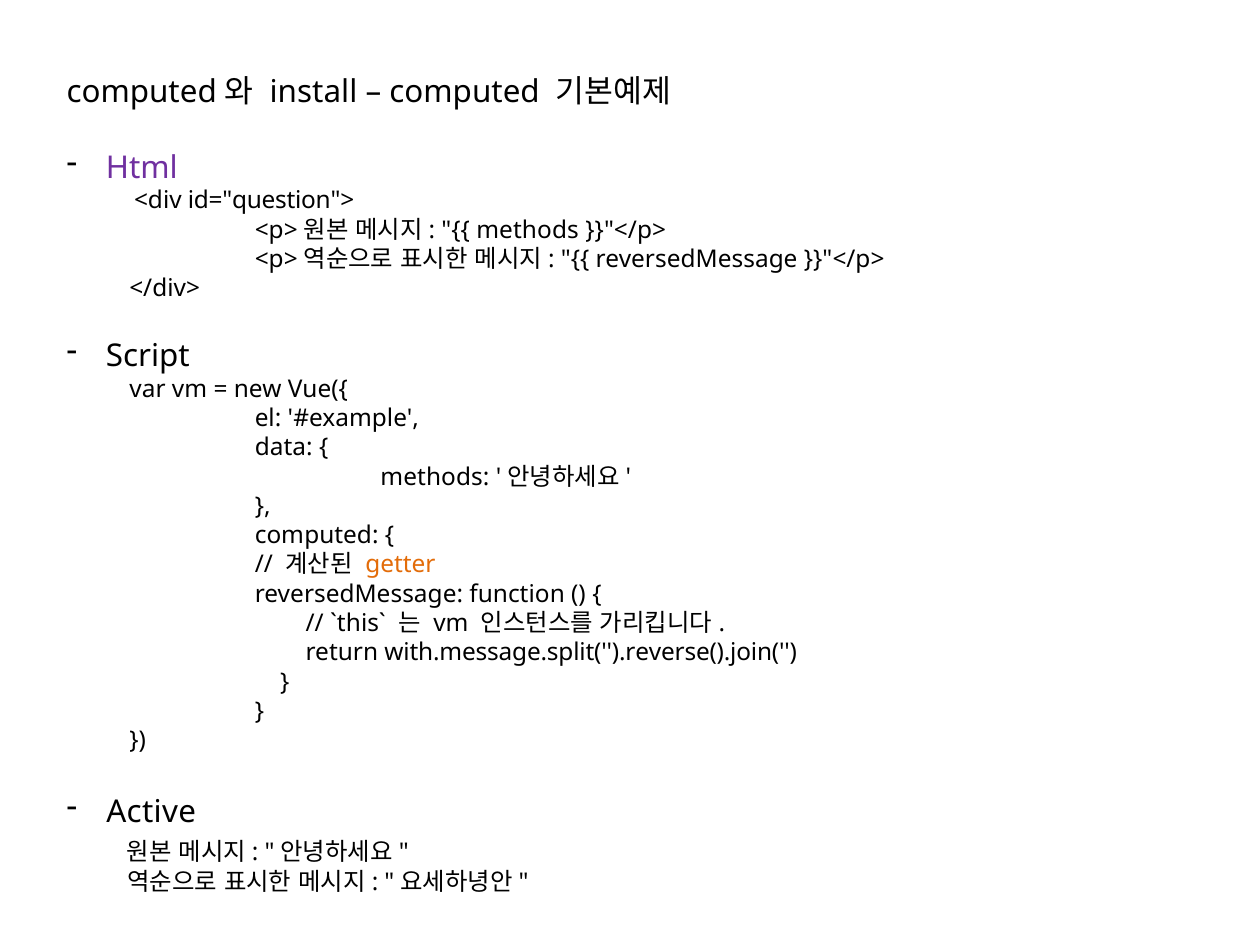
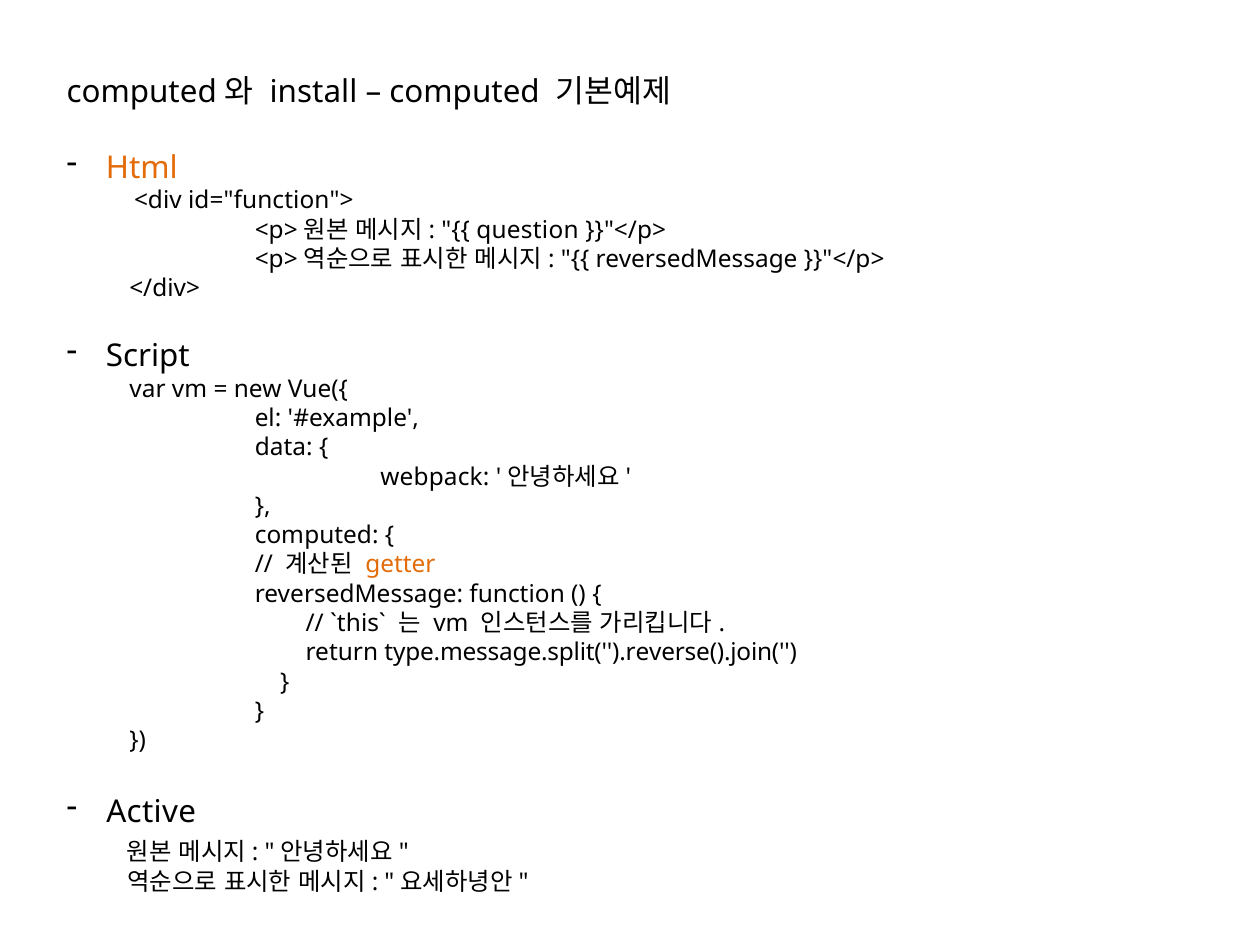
Html colour: purple -> orange
id="question">: id="question"> -> id="function">
methods at (528, 230): methods -> question
methods at (435, 477): methods -> webpack
with.message.split('').reverse().join(: with.message.split('').reverse().join( -> type.message.split('').reverse().join(
